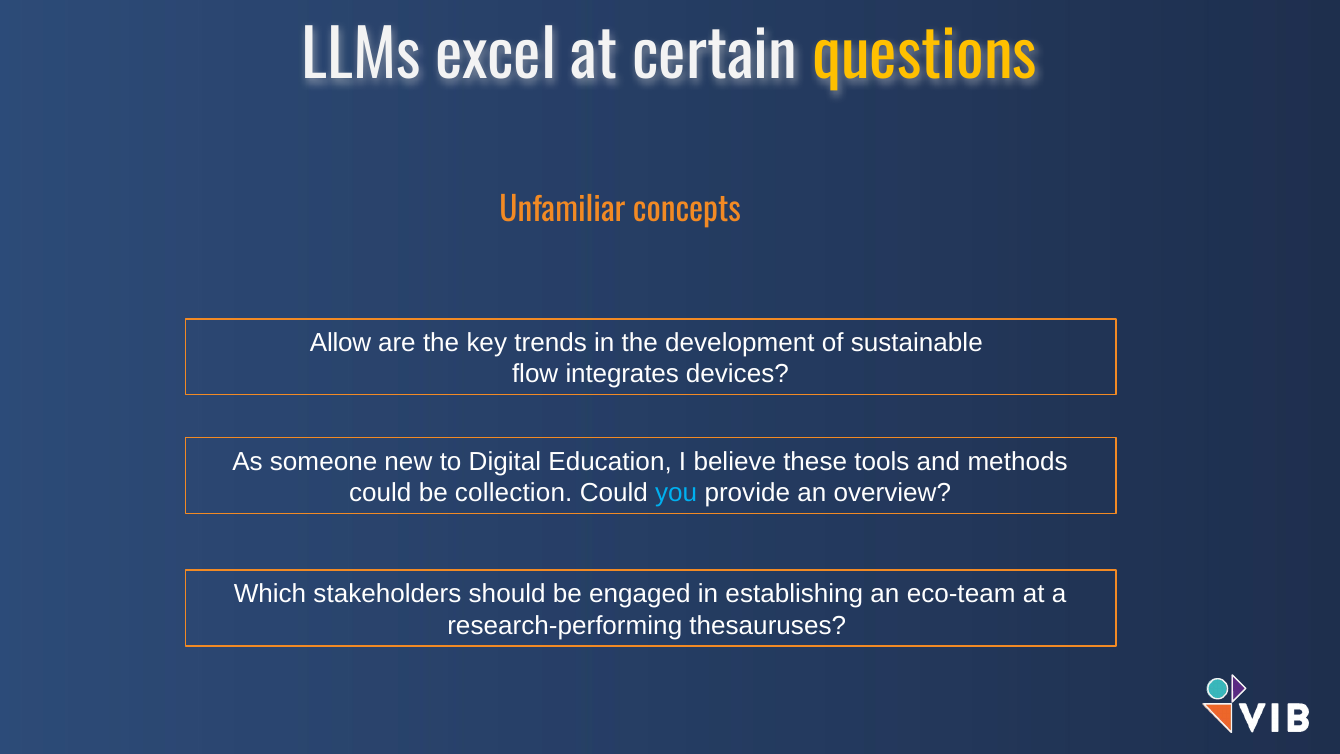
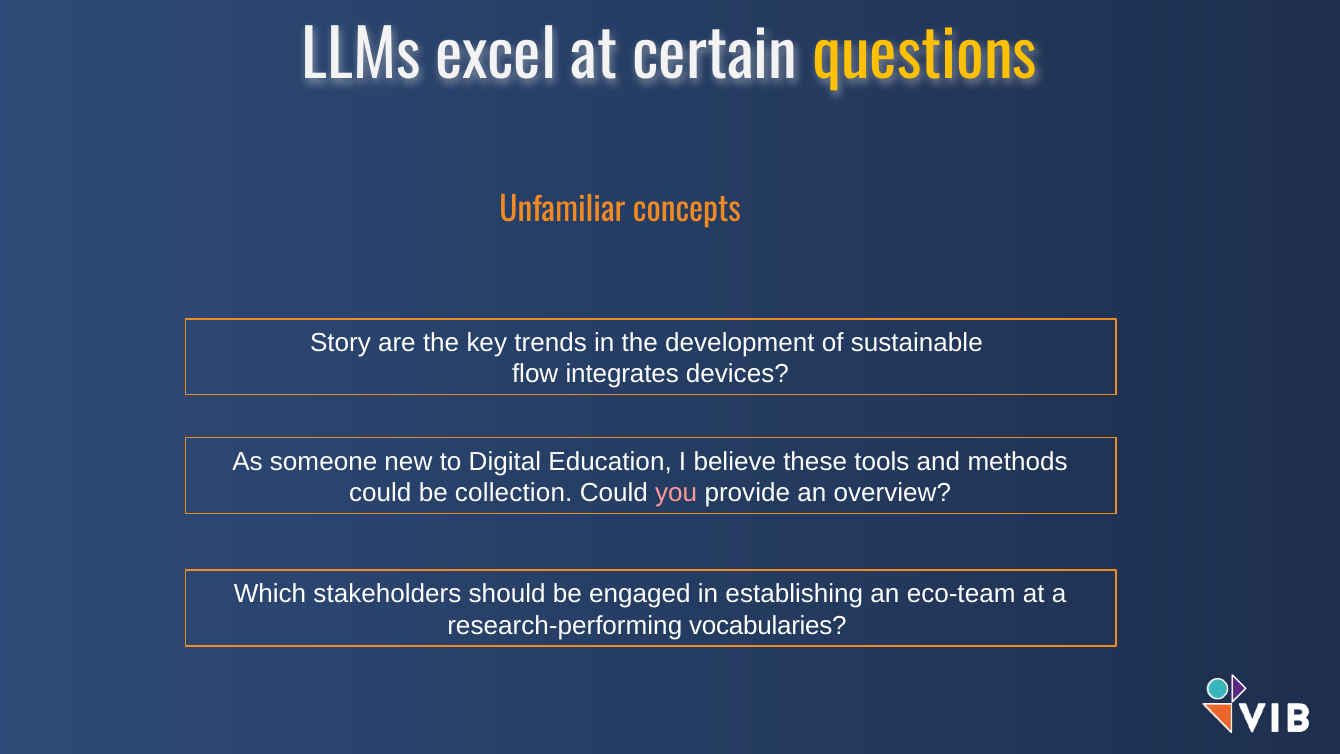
Allow: Allow -> Story
you colour: light blue -> pink
thesauruses: thesauruses -> vocabularies
